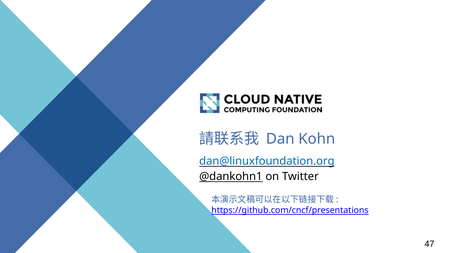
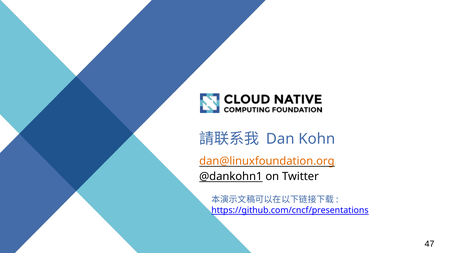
dan@linuxfoundation.org colour: blue -> orange
